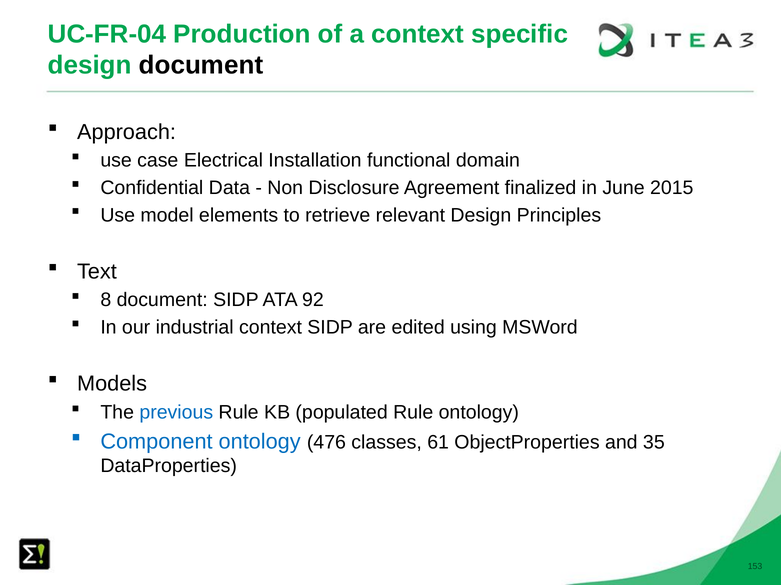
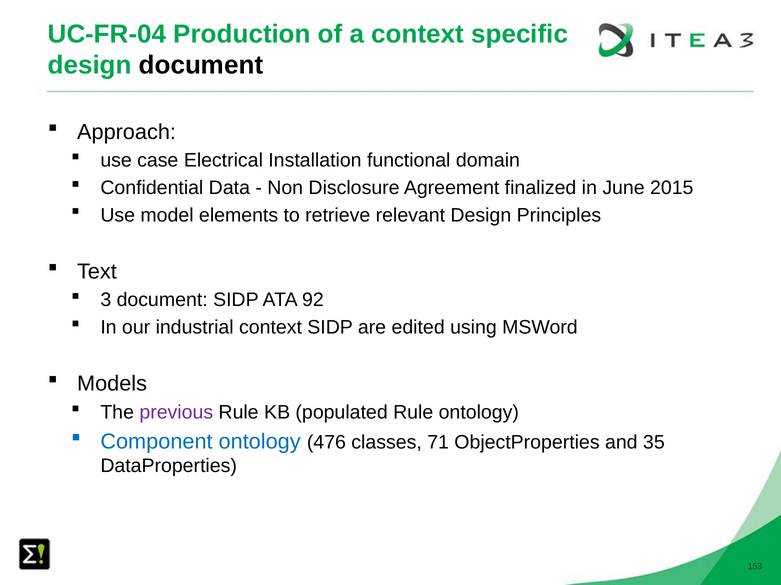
8: 8 -> 3
previous colour: blue -> purple
61: 61 -> 71
